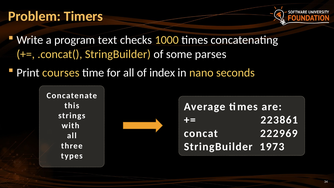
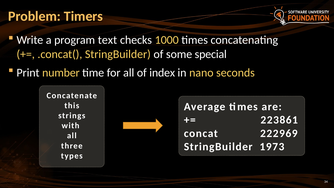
parses: parses -> special
courses: courses -> number
